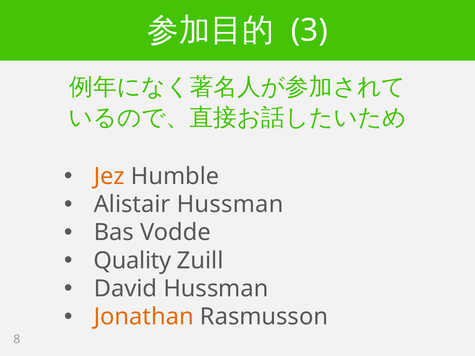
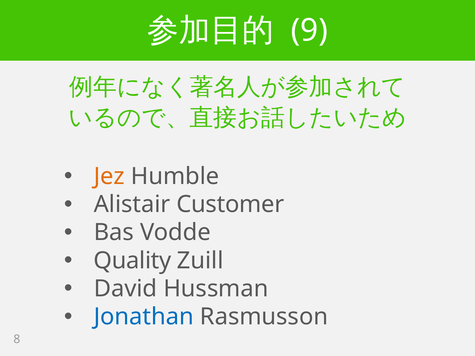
3: 3 -> 9
Alistair Hussman: Hussman -> Customer
Jonathan colour: orange -> blue
